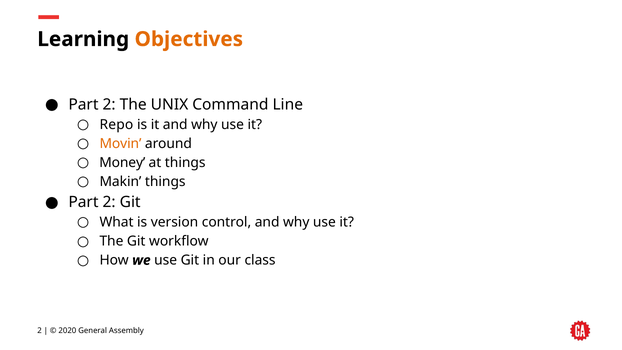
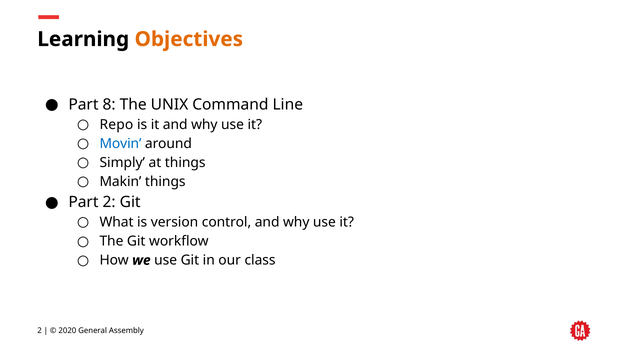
2 at (109, 104): 2 -> 8
Movin colour: orange -> blue
Money: Money -> Simply
